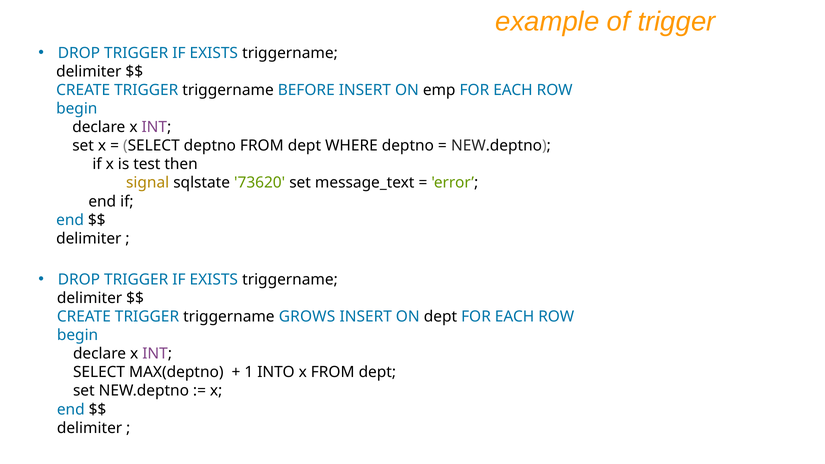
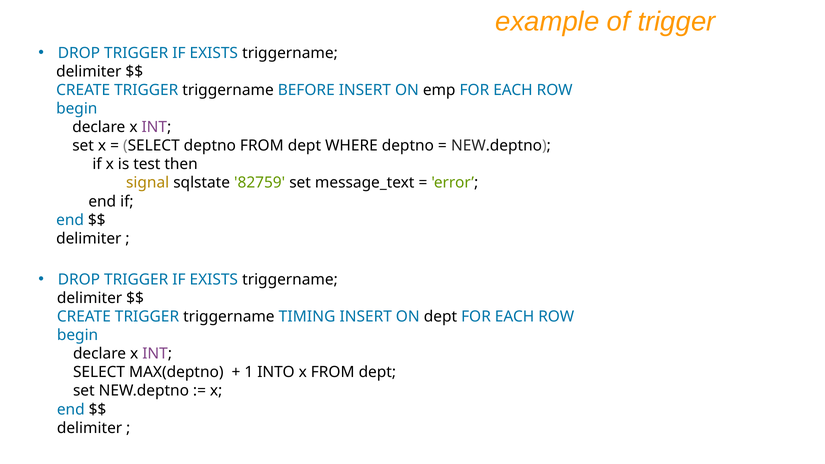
73620: 73620 -> 82759
GROWS: GROWS -> TIMING
